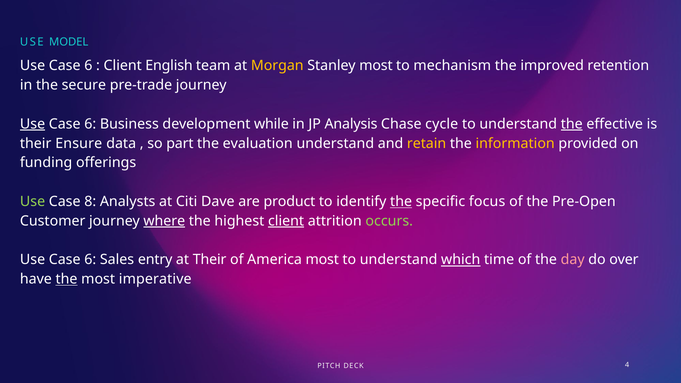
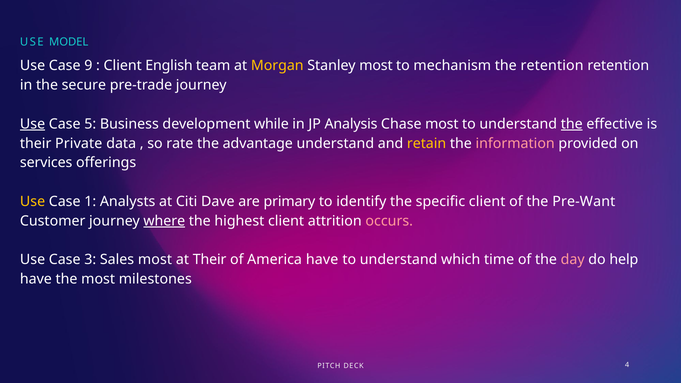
6 at (88, 66): 6 -> 9
the improved: improved -> retention
6 at (90, 124): 6 -> 5
Chase cycle: cycle -> most
Ensure: Ensure -> Private
part: part -> rate
evaluation: evaluation -> advantage
information colour: yellow -> pink
funding: funding -> services
Use at (33, 202) colour: light green -> yellow
8: 8 -> 1
product: product -> primary
the at (401, 202) underline: present -> none
specific focus: focus -> client
Pre-Open: Pre-Open -> Pre-Want
client at (286, 221) underline: present -> none
occurs colour: light green -> pink
6 at (90, 260): 6 -> 3
Sales entry: entry -> most
America most: most -> have
which underline: present -> none
over: over -> help
the at (67, 279) underline: present -> none
imperative: imperative -> milestones
